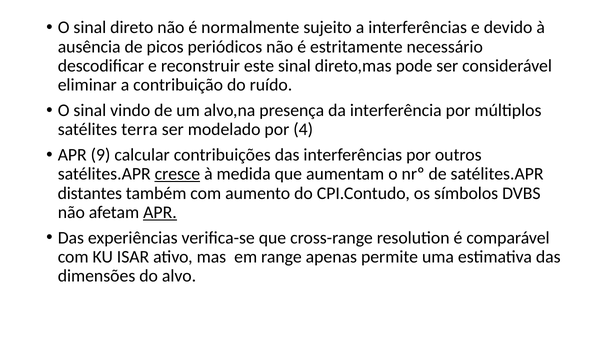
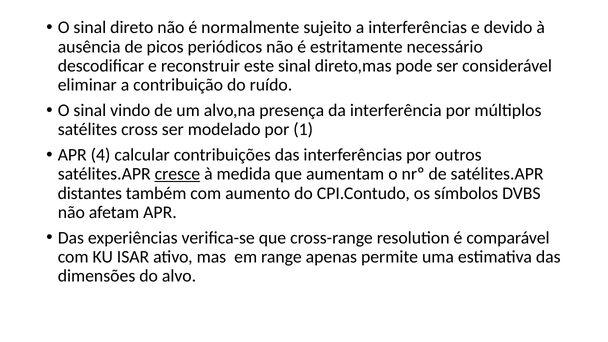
terra: terra -> cross
4: 4 -> 1
9: 9 -> 4
APR at (160, 212) underline: present -> none
